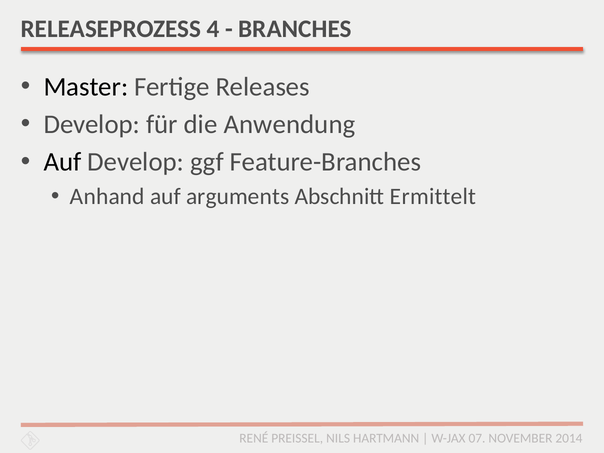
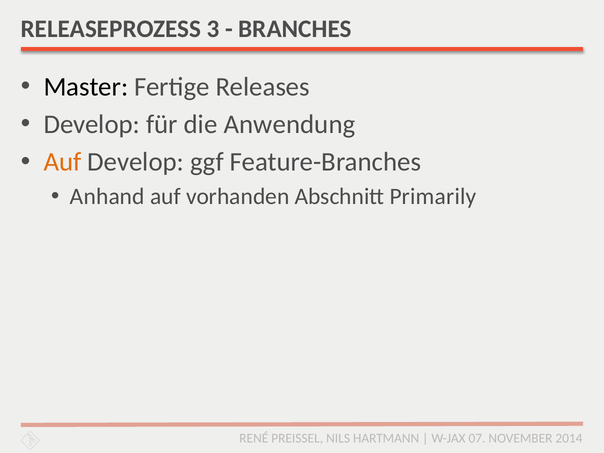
4: 4 -> 3
Auf at (62, 162) colour: black -> orange
arguments: arguments -> vorhanden
Ermittelt: Ermittelt -> Primarily
